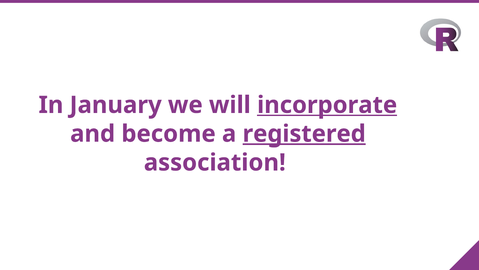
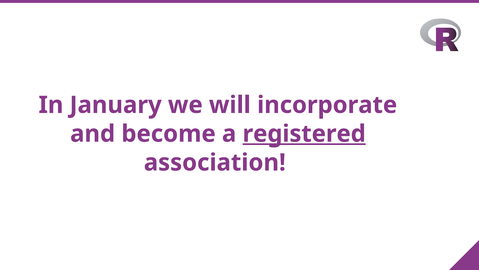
incorporate underline: present -> none
